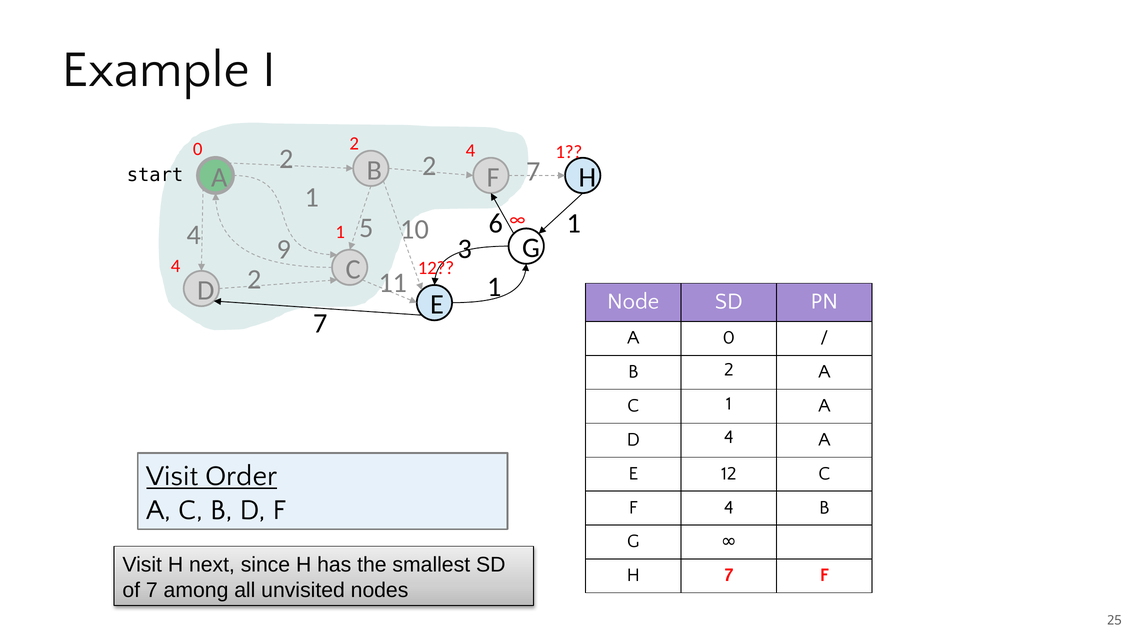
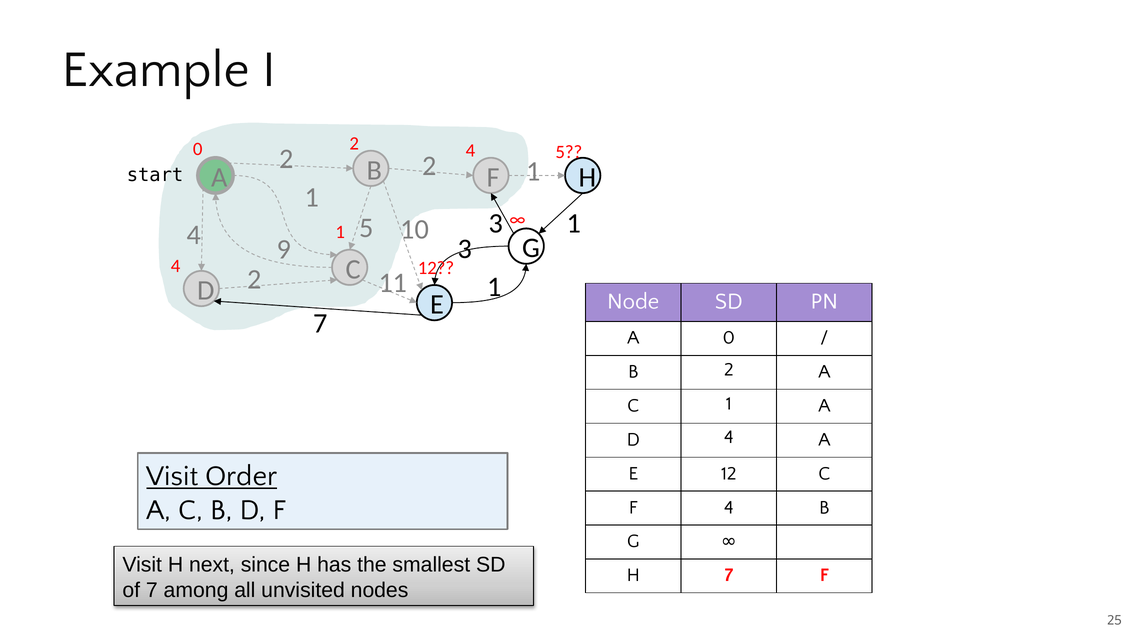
1 at (569, 152): 1 -> 5
2 7: 7 -> 1
10 6: 6 -> 3
